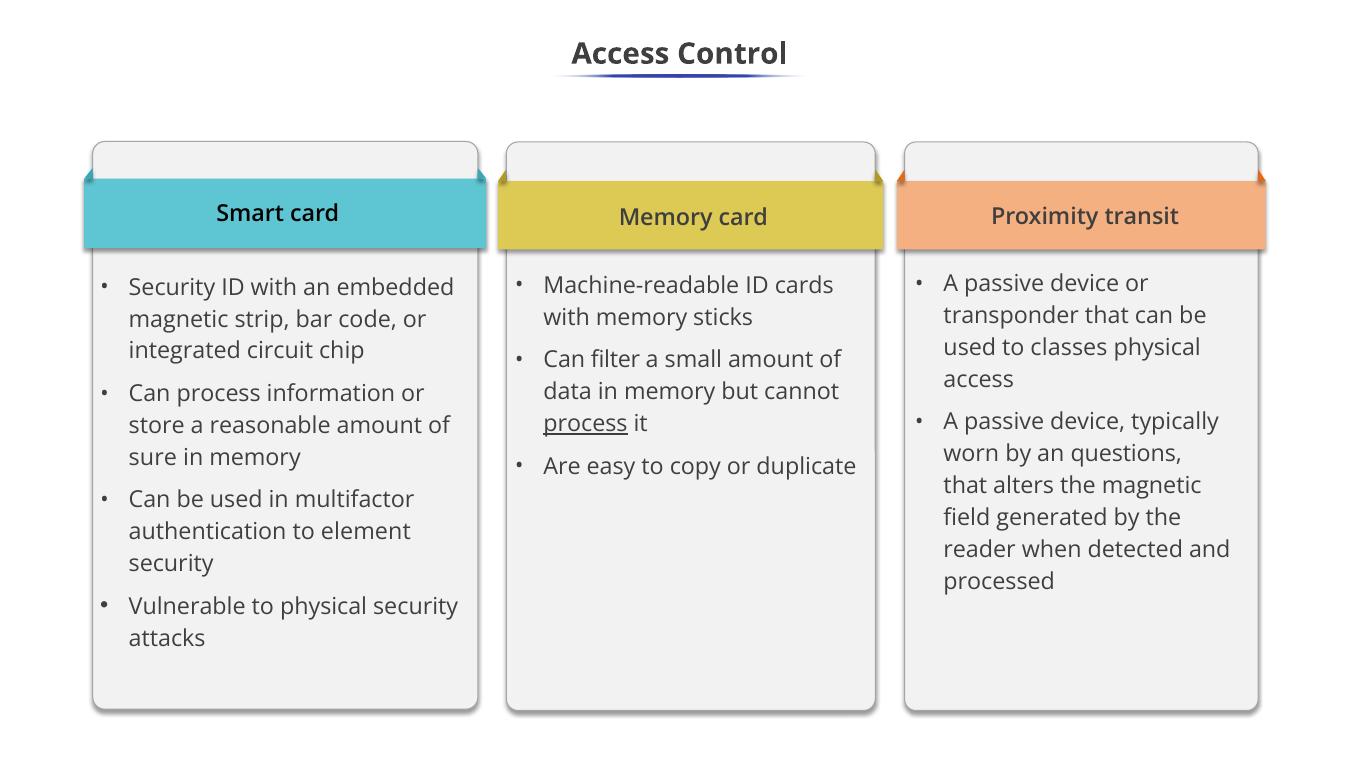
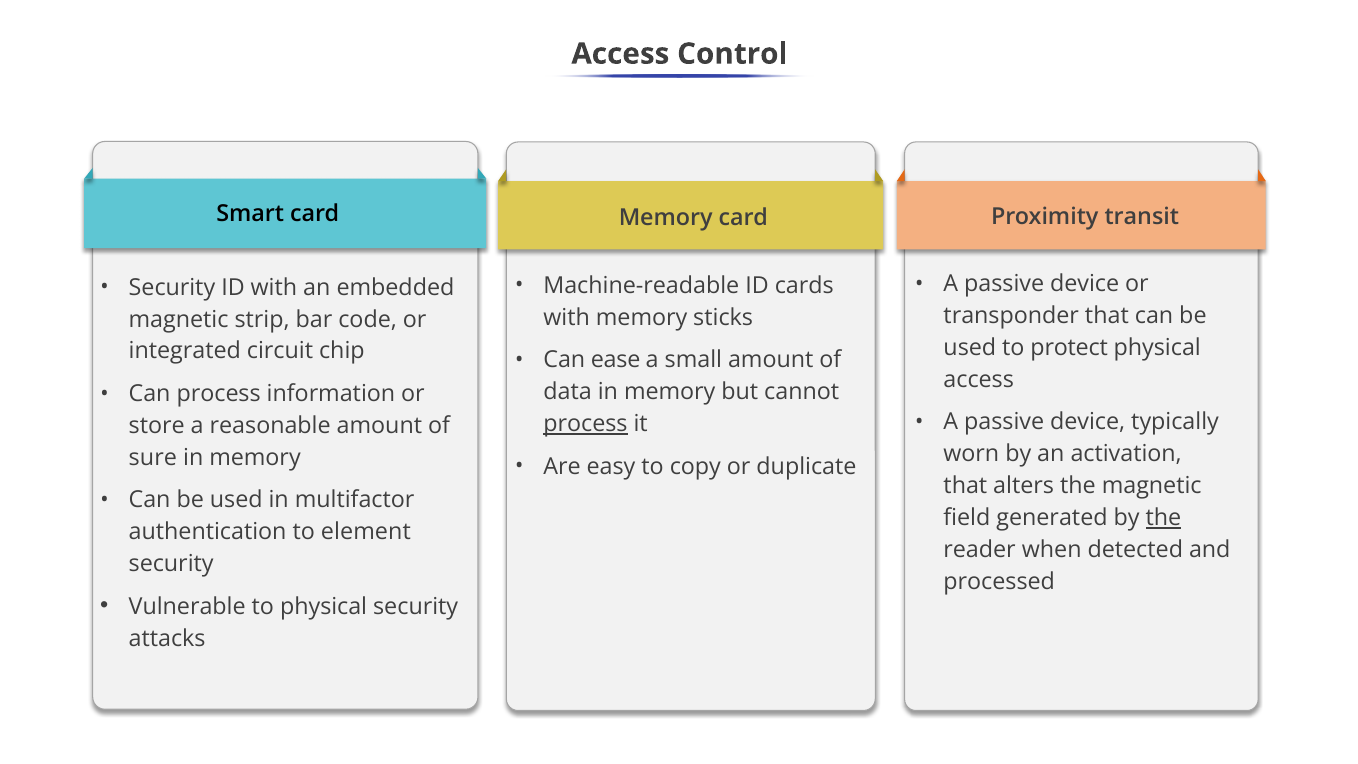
classes: classes -> protect
filter: filter -> ease
questions: questions -> activation
the at (1163, 518) underline: none -> present
